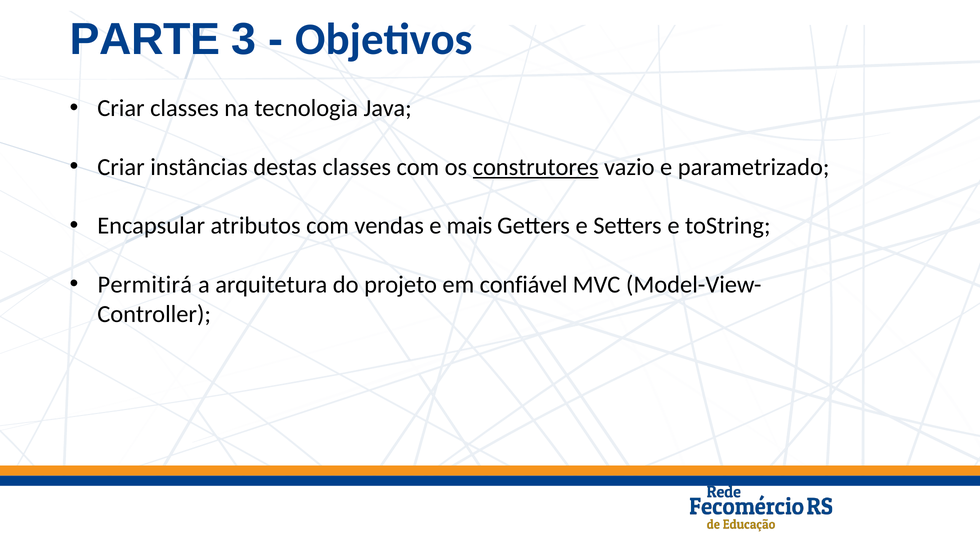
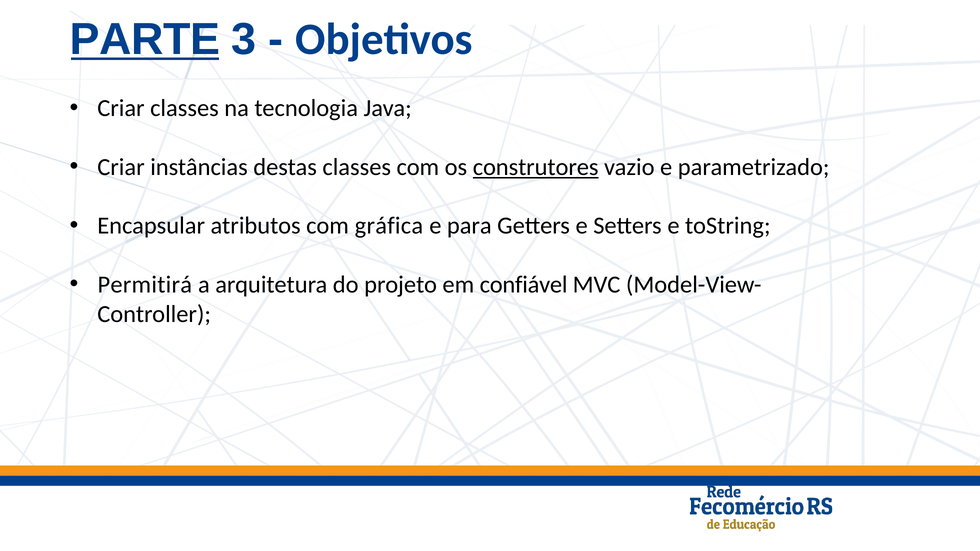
PARTE underline: none -> present
vendas: vendas -> gráfica
mais: mais -> para
